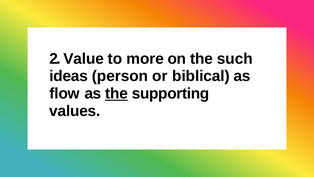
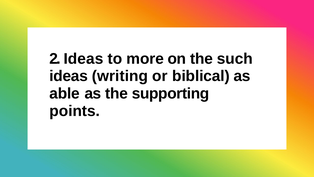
2 Value: Value -> Ideas
person: person -> writing
flow: flow -> able
the at (116, 93) underline: present -> none
values: values -> points
